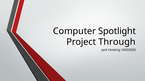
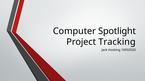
Through: Through -> Tracking
